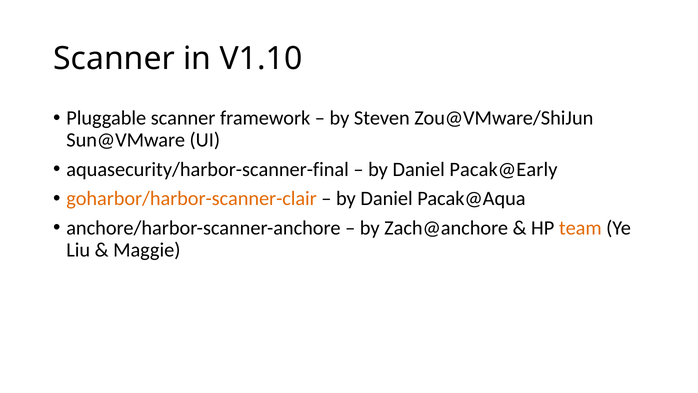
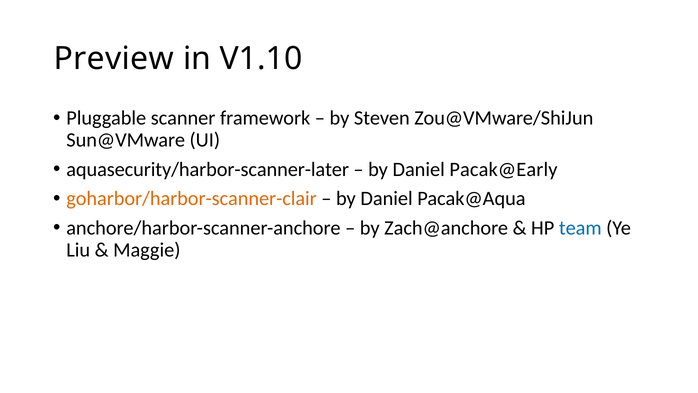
Scanner at (114, 59): Scanner -> Preview
aquasecurity/harbor-scanner-final: aquasecurity/harbor-scanner-final -> aquasecurity/harbor-scanner-later
team colour: orange -> blue
